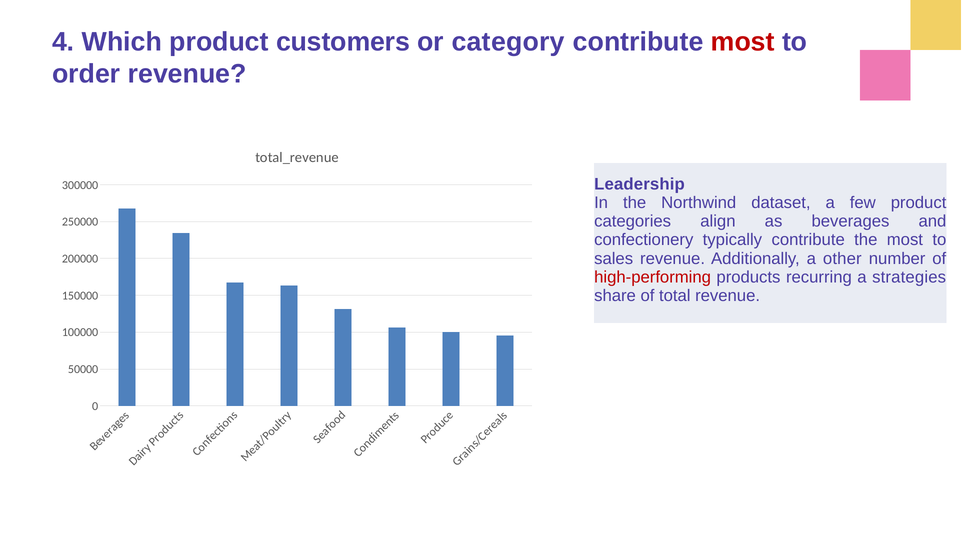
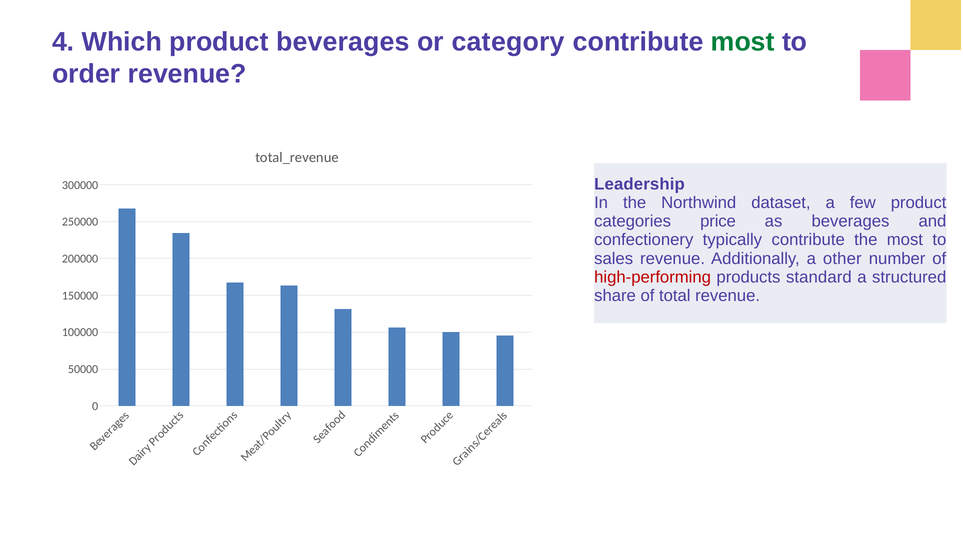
product customers: customers -> beverages
most at (743, 42) colour: red -> green
align: align -> price
recurring: recurring -> standard
strategies: strategies -> structured
